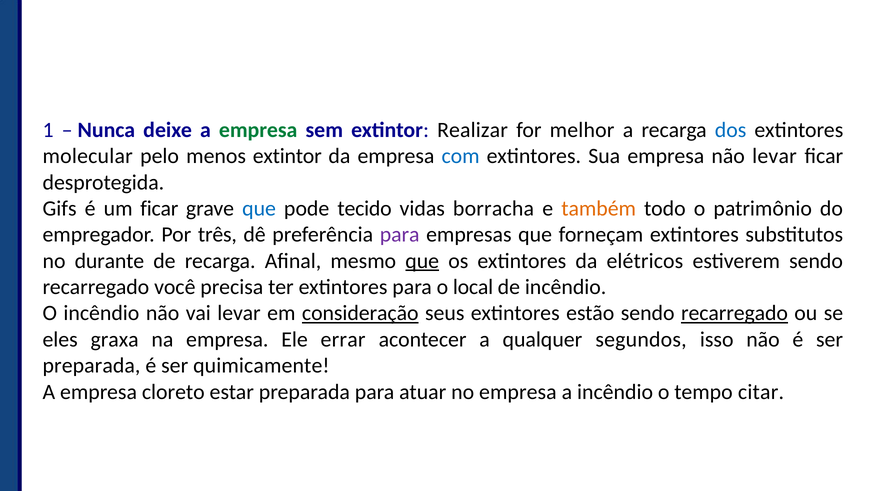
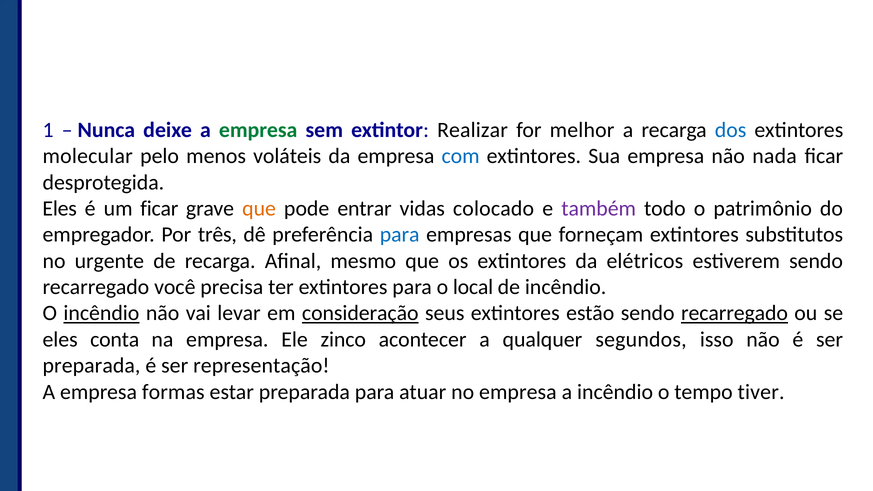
menos extintor: extintor -> voláteis
não levar: levar -> nada
Gifs at (60, 209): Gifs -> Eles
que at (259, 209) colour: blue -> orange
tecido: tecido -> entrar
borracha: borracha -> colocado
também colour: orange -> purple
para at (400, 235) colour: purple -> blue
durante: durante -> urgente
que at (422, 261) underline: present -> none
incêndio at (101, 313) underline: none -> present
graxa: graxa -> conta
errar: errar -> zinco
quimicamente: quimicamente -> representação
cloreto: cloreto -> formas
citar: citar -> tiver
